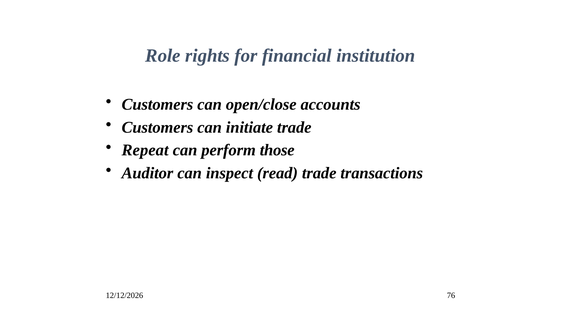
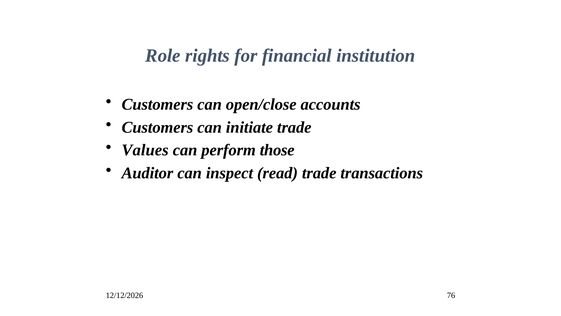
Repeat: Repeat -> Values
